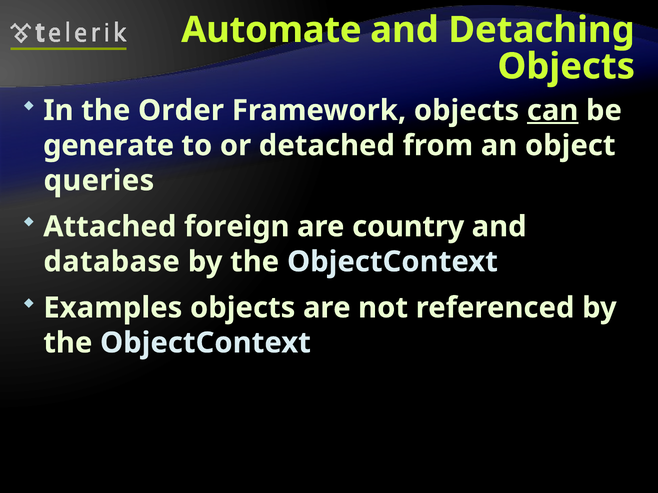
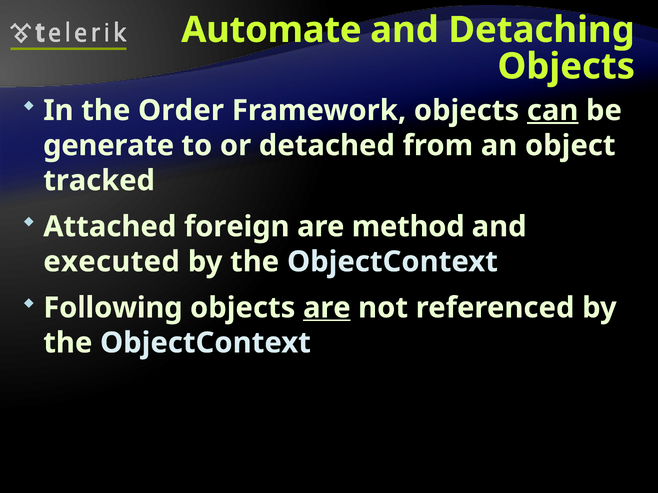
queries: queries -> tracked
country: country -> method
database: database -> executed
Examples: Examples -> Following
are at (327, 308) underline: none -> present
